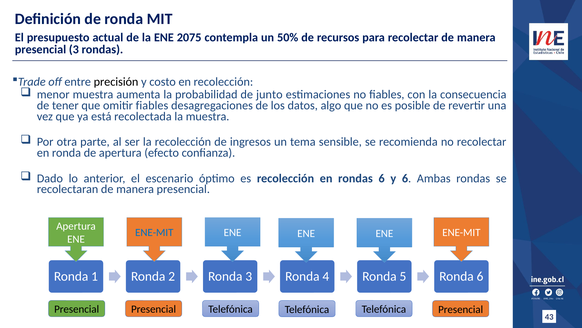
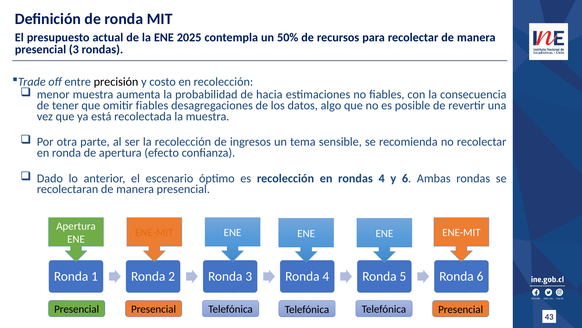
2075: 2075 -> 2025
junto: junto -> hacia
rondas 6: 6 -> 4
ENE-MIT at (154, 232) colour: blue -> orange
